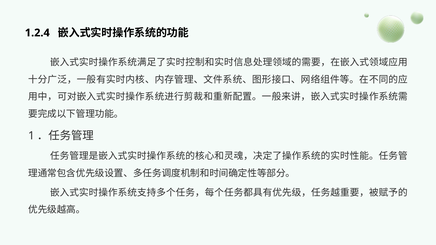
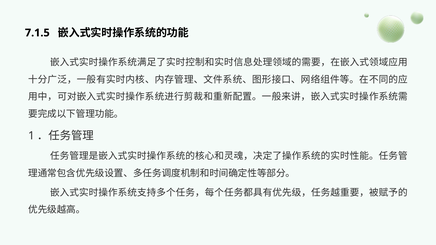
1.2.4: 1.2.4 -> 7.1.5
